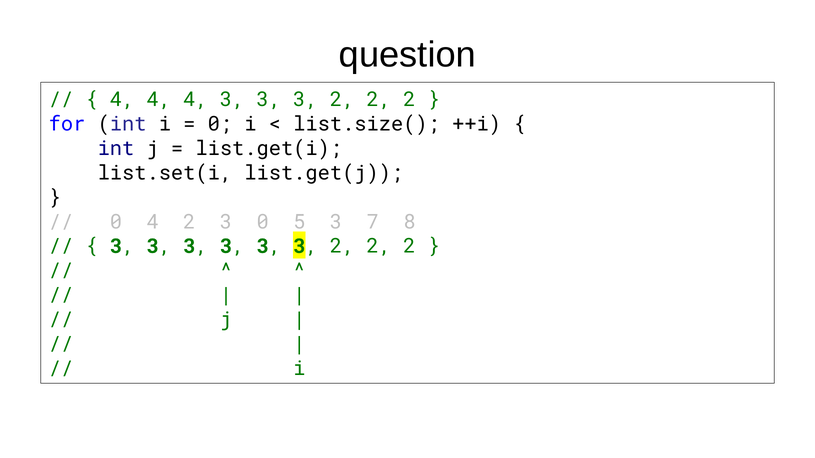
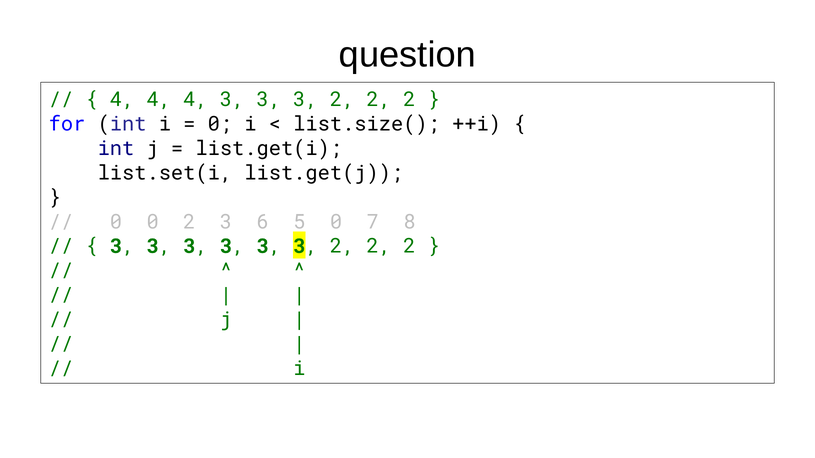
0 4: 4 -> 0
3 0: 0 -> 6
3 at (336, 222): 3 -> 0
